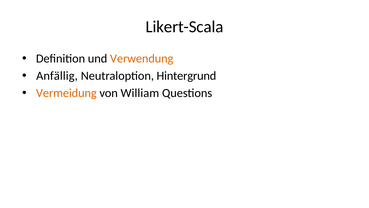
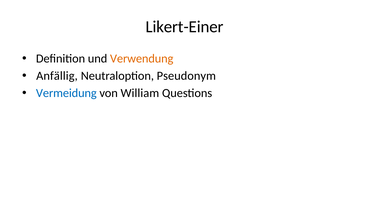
Likert-Scala: Likert-Scala -> Likert-Einer
Hintergrund: Hintergrund -> Pseudonym
Vermeidung colour: orange -> blue
